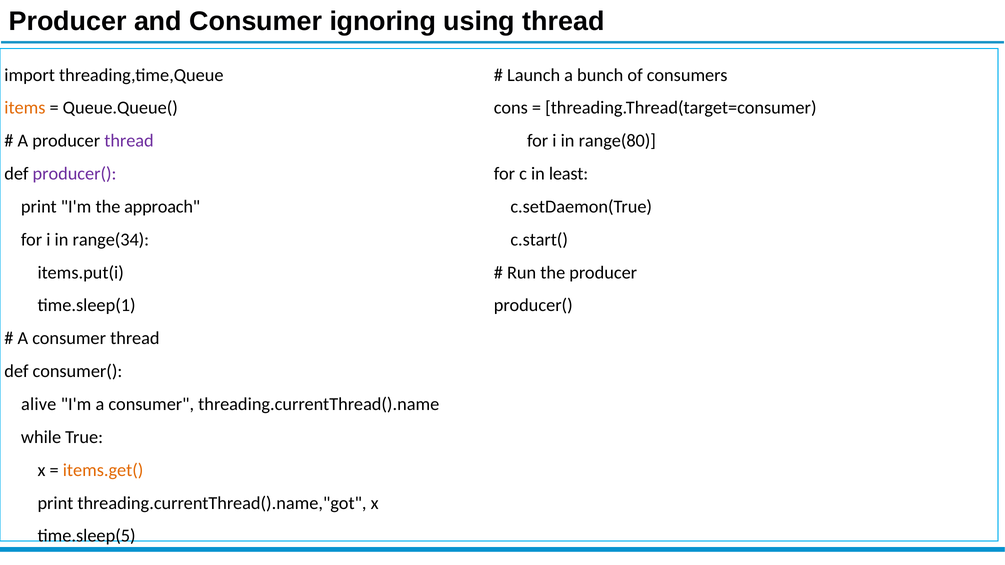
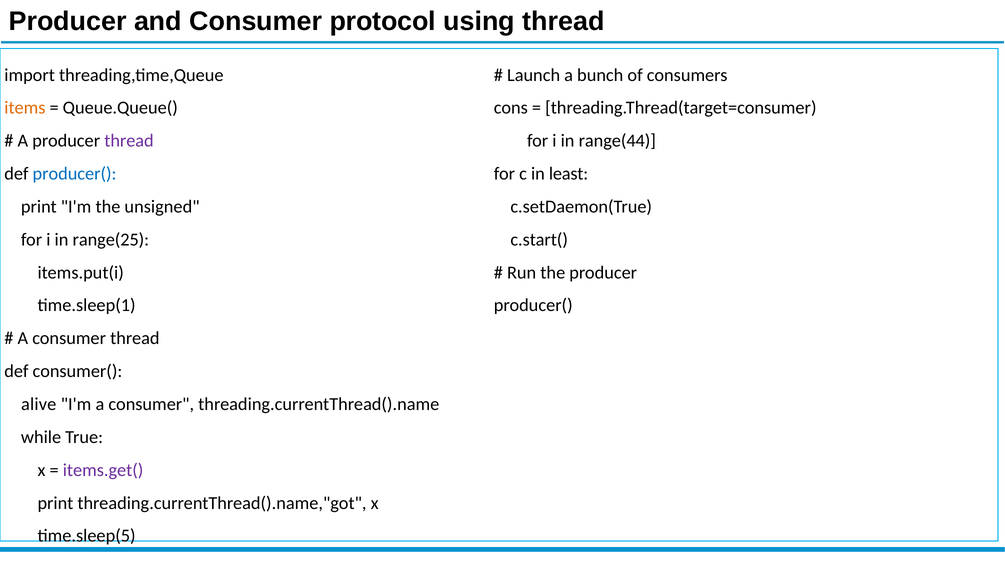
ignoring: ignoring -> protocol
range(80: range(80 -> range(44
producer( at (75, 174) colour: purple -> blue
approach: approach -> unsigned
range(34: range(34 -> range(25
items.get( colour: orange -> purple
